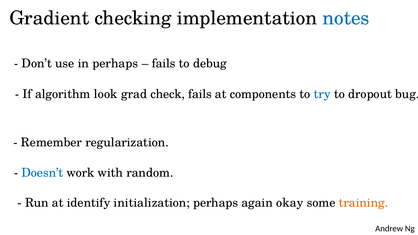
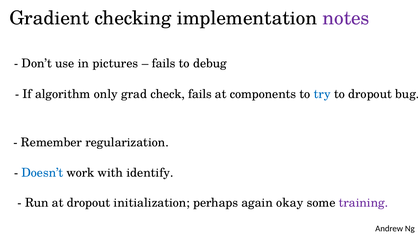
notes colour: blue -> purple
in perhaps: perhaps -> pictures
look: look -> only
random: random -> identify
at identify: identify -> dropout
training colour: orange -> purple
